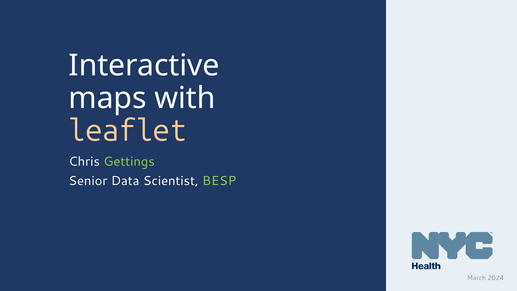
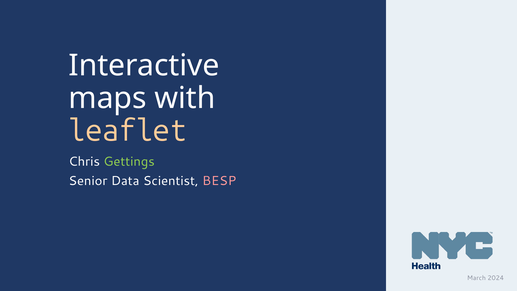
BESP colour: light green -> pink
